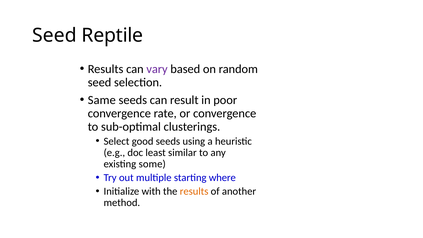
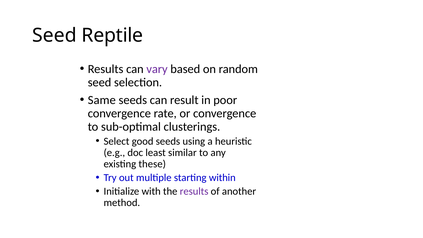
some: some -> these
where: where -> within
results at (194, 191) colour: orange -> purple
